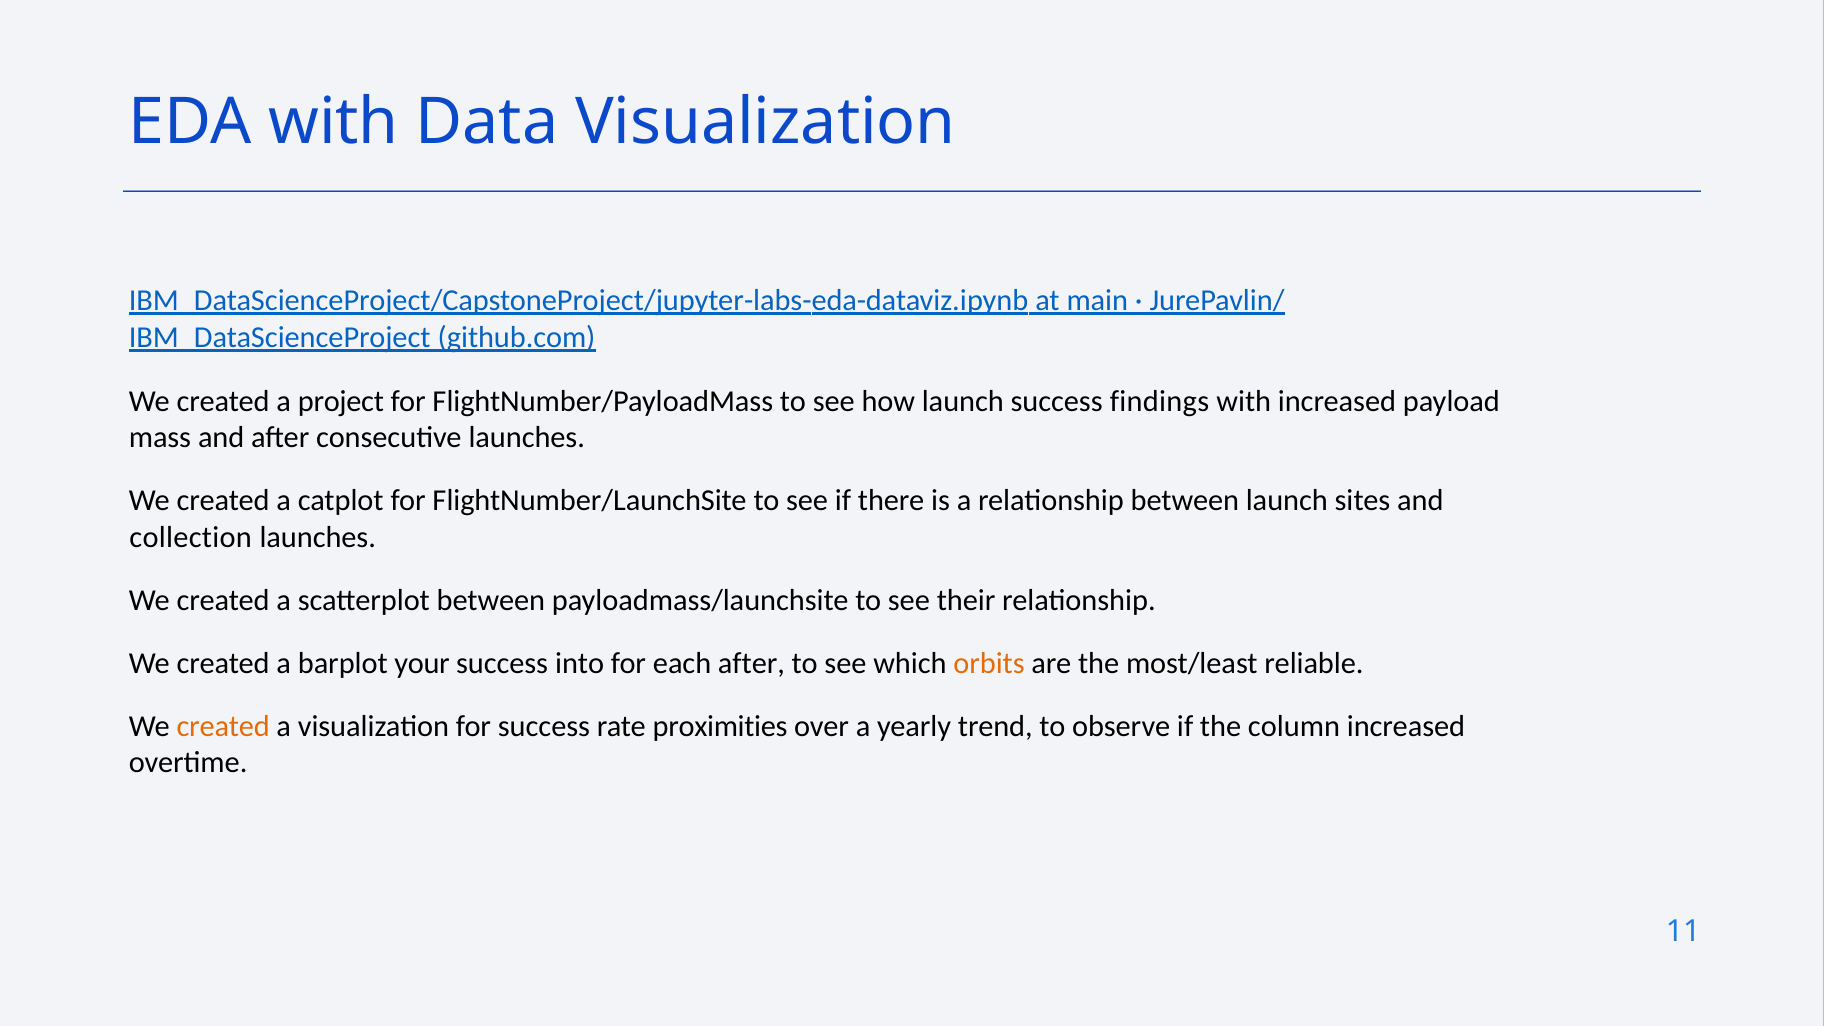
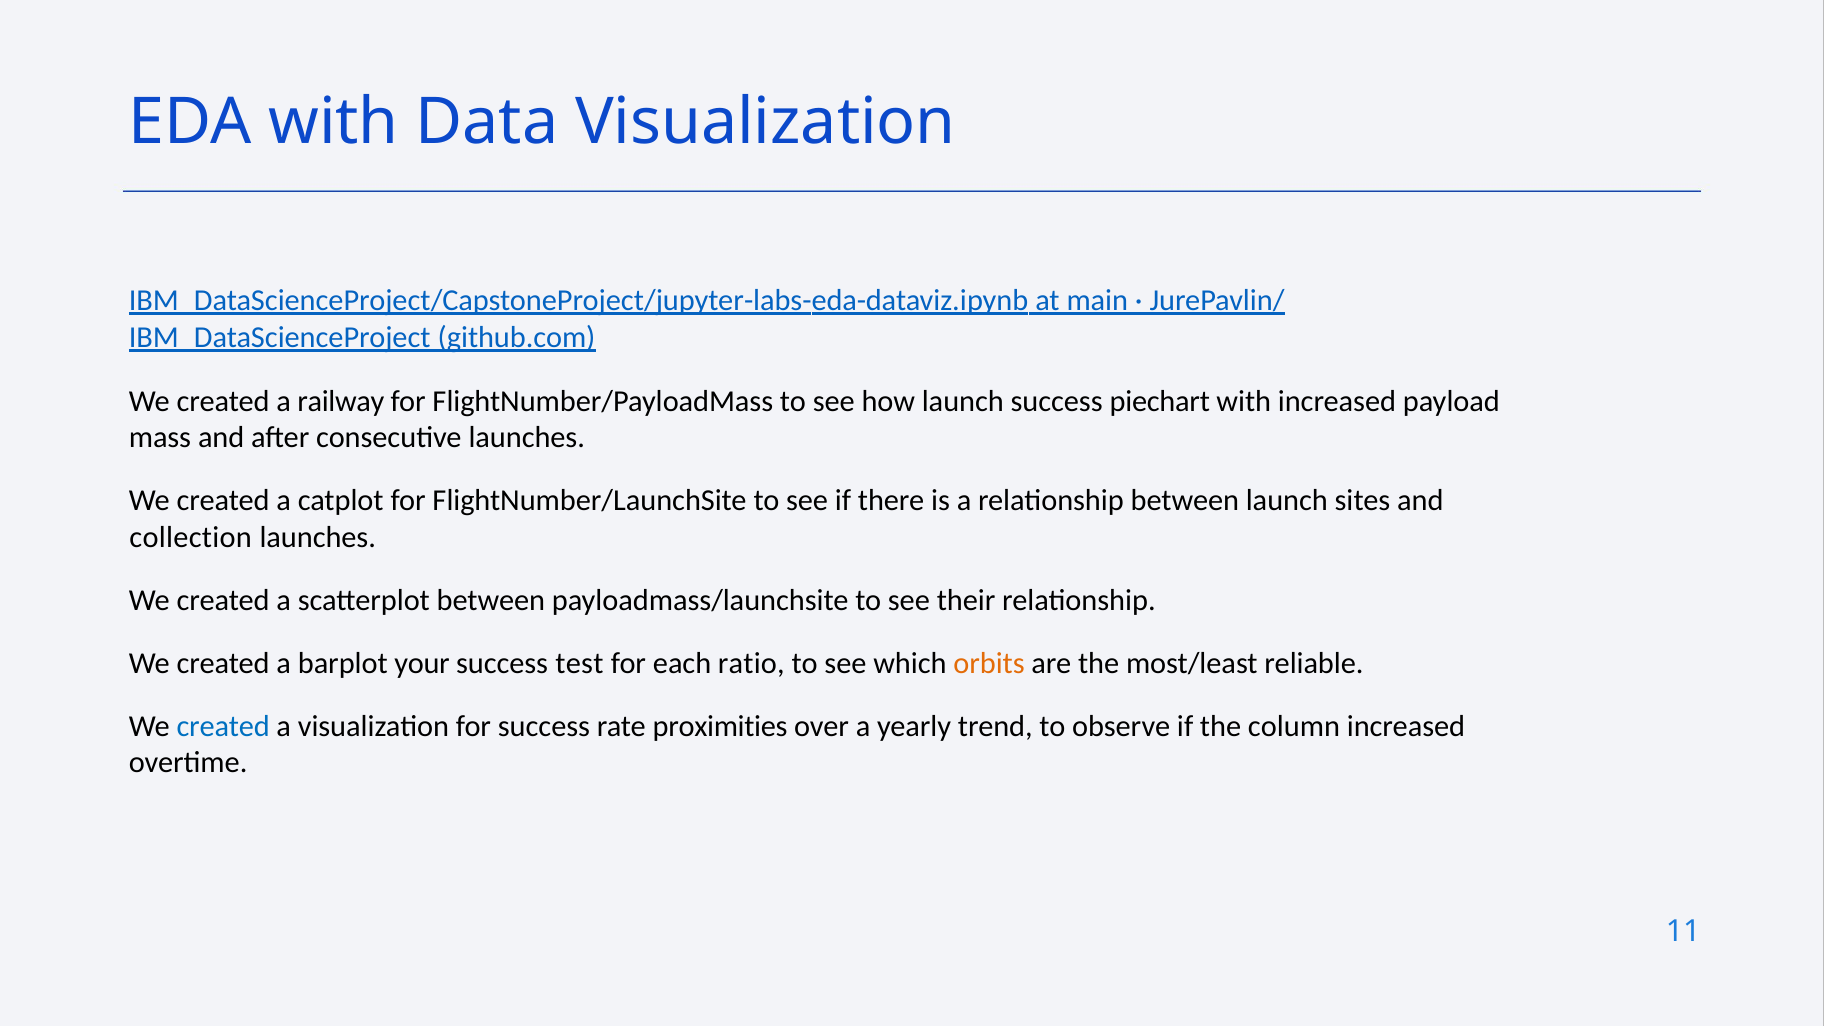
project: project -> railway
findings: findings -> piechart
into: into -> test
each after: after -> ratio
created at (223, 726) colour: orange -> blue
